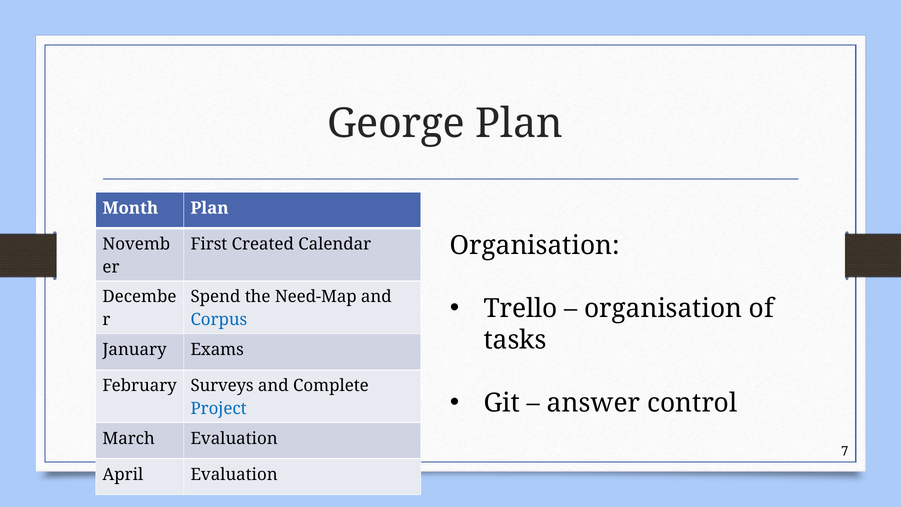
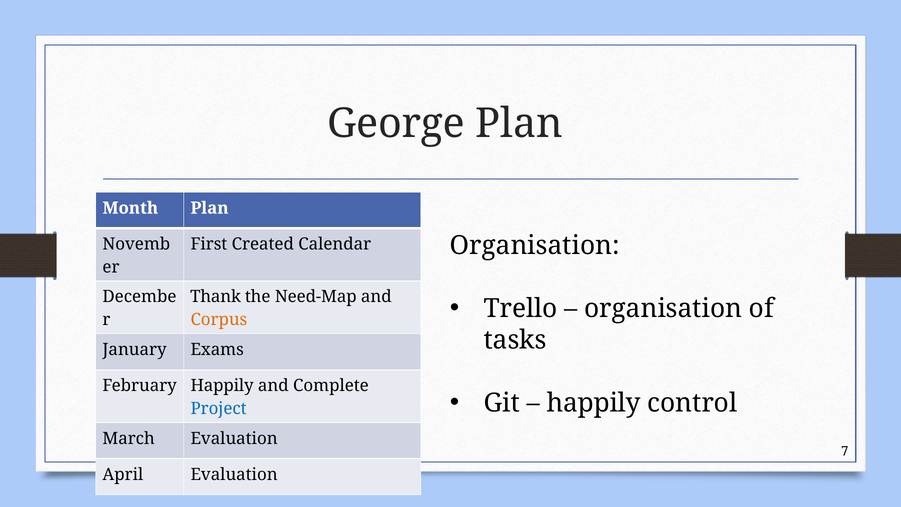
Spend: Spend -> Thank
Corpus colour: blue -> orange
February Surveys: Surveys -> Happily
answer at (594, 403): answer -> happily
